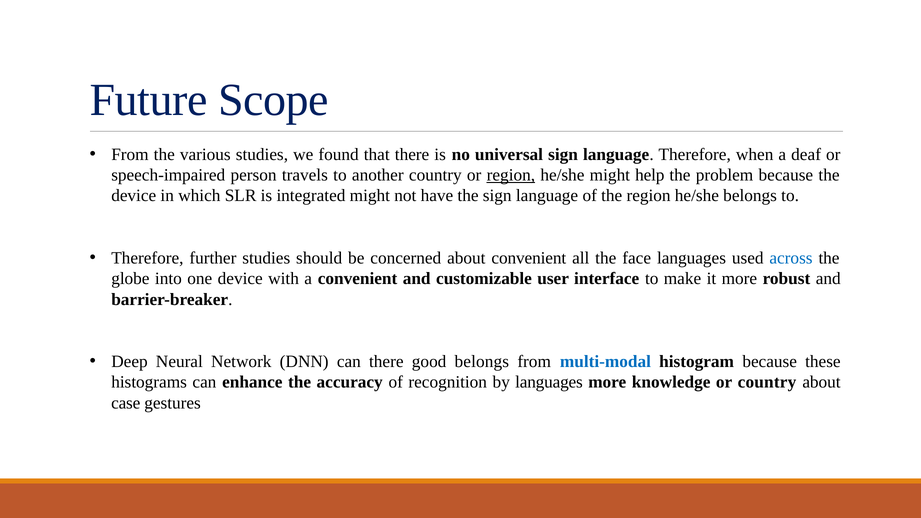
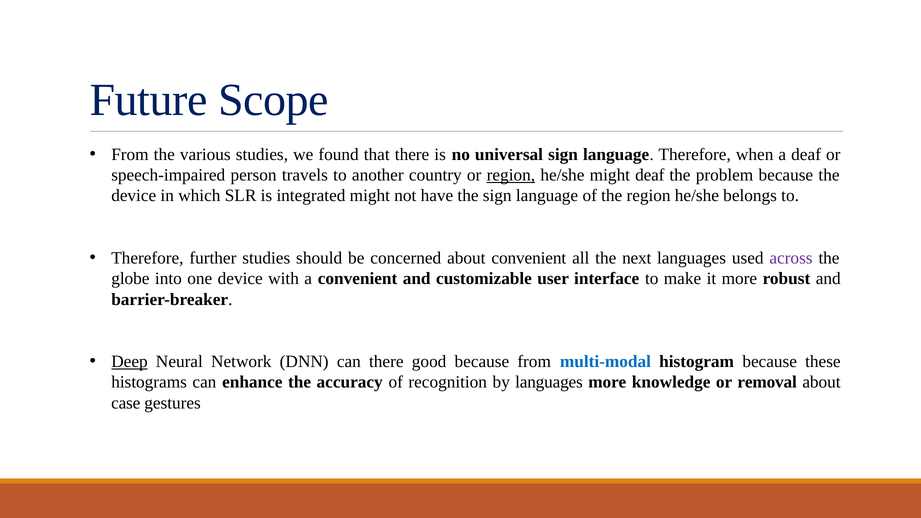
might help: help -> deaf
face: face -> next
across colour: blue -> purple
Deep underline: none -> present
good belongs: belongs -> because
or country: country -> removal
